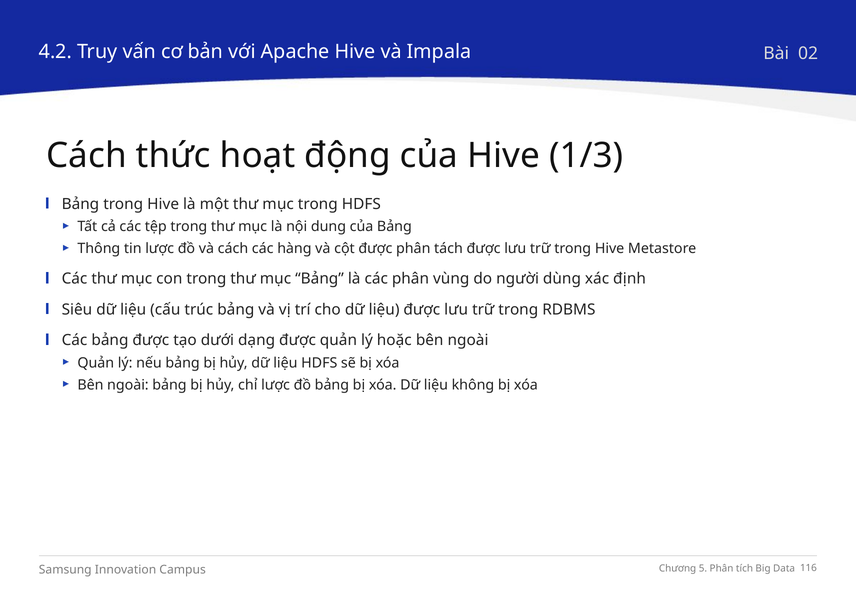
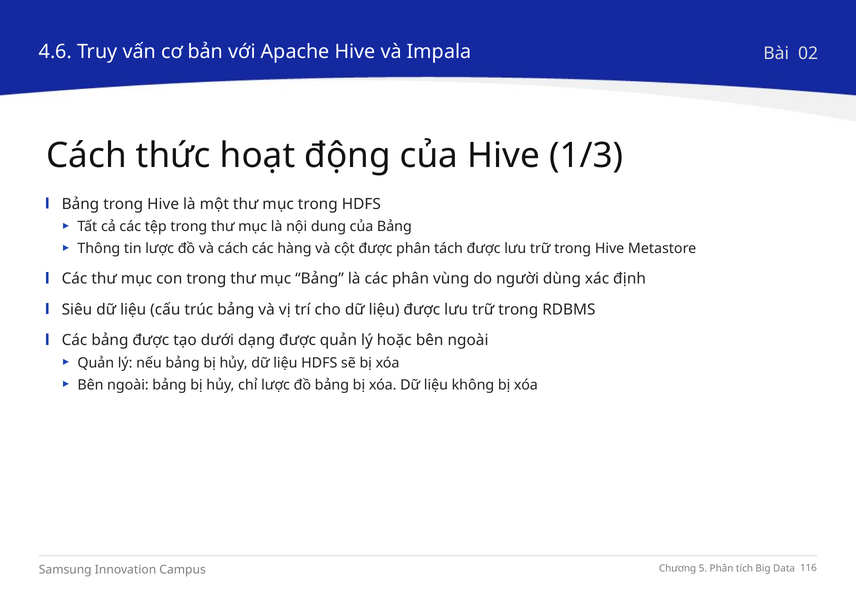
4.2: 4.2 -> 4.6
